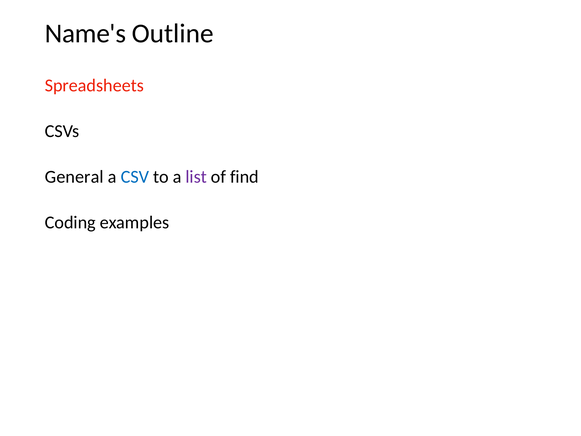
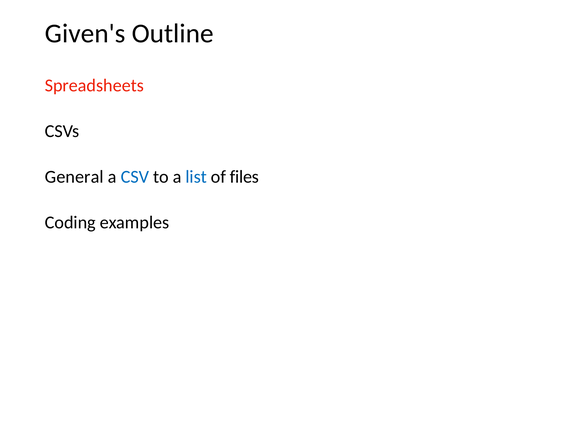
Name's: Name's -> Given's
list colour: purple -> blue
find: find -> files
